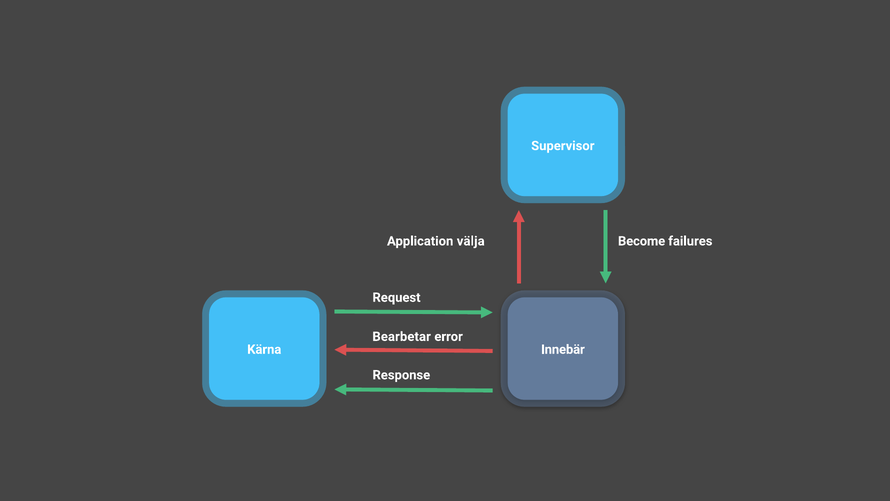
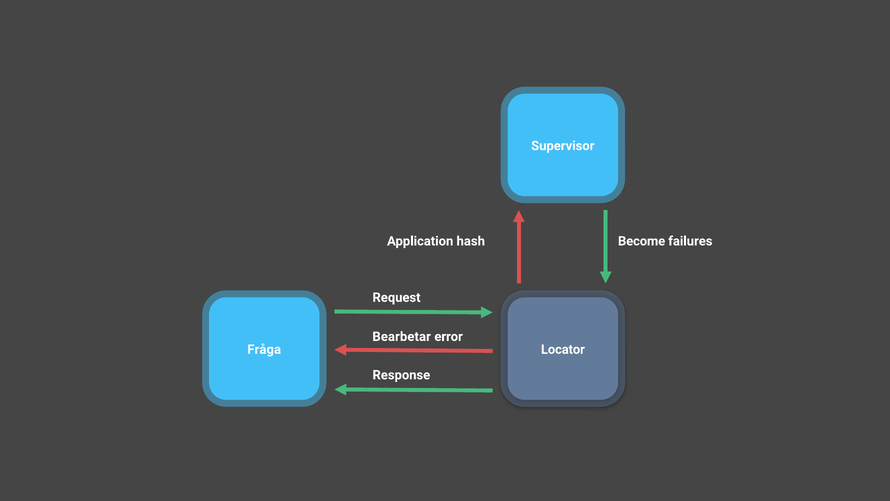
välja: välja -> hash
Kärna: Kärna -> Fråga
Innebär: Innebär -> Locator
